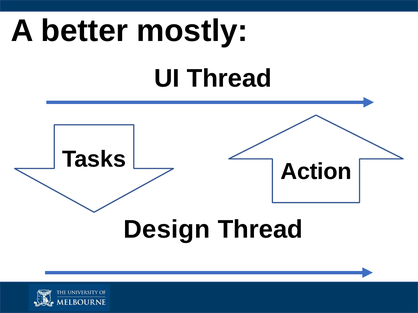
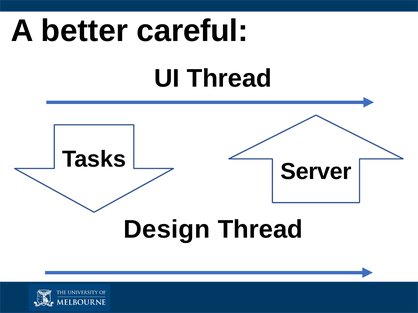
mostly: mostly -> careful
Action: Action -> Server
